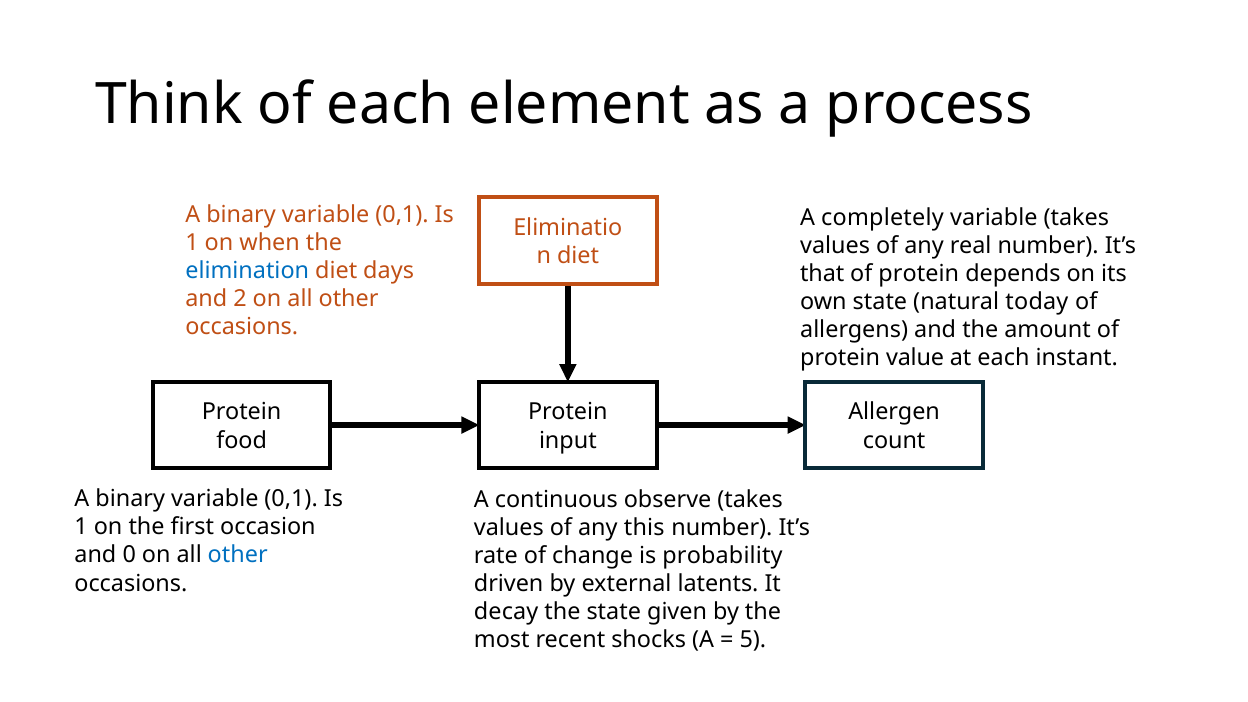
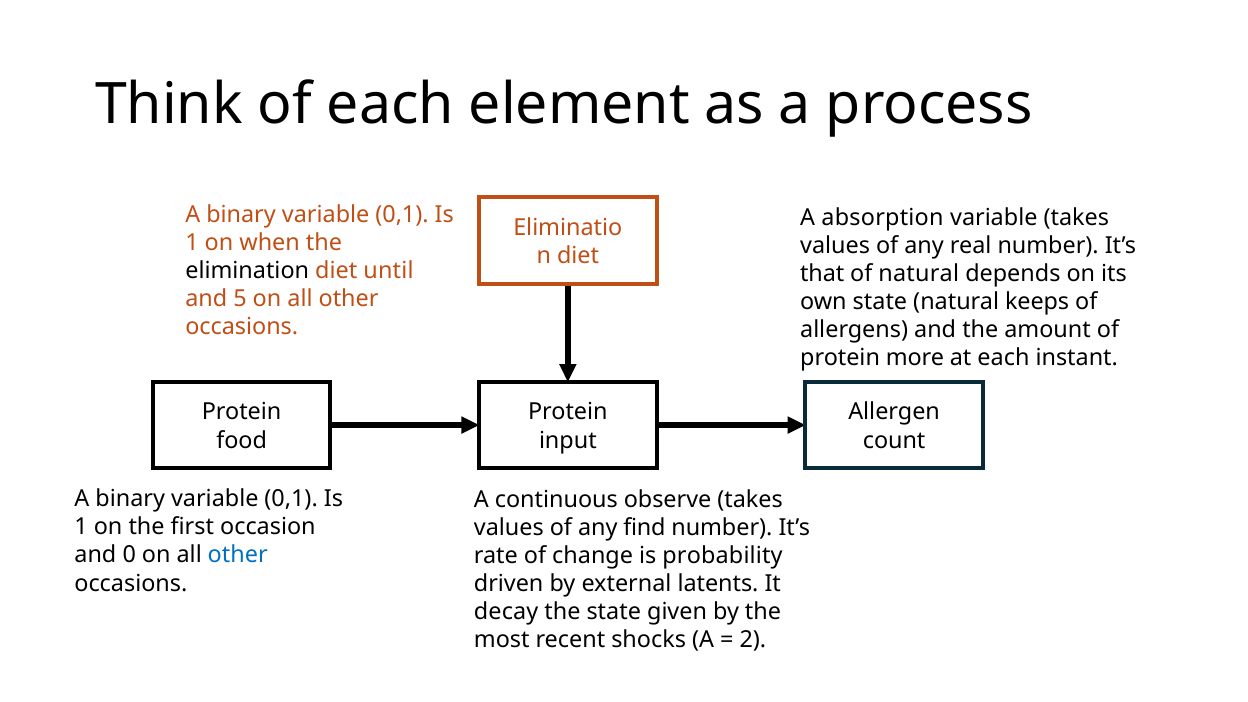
completely: completely -> absorption
elimination colour: blue -> black
days: days -> until
protein at (919, 274): protein -> natural
2: 2 -> 5
today: today -> keeps
value: value -> more
this: this -> find
5: 5 -> 2
